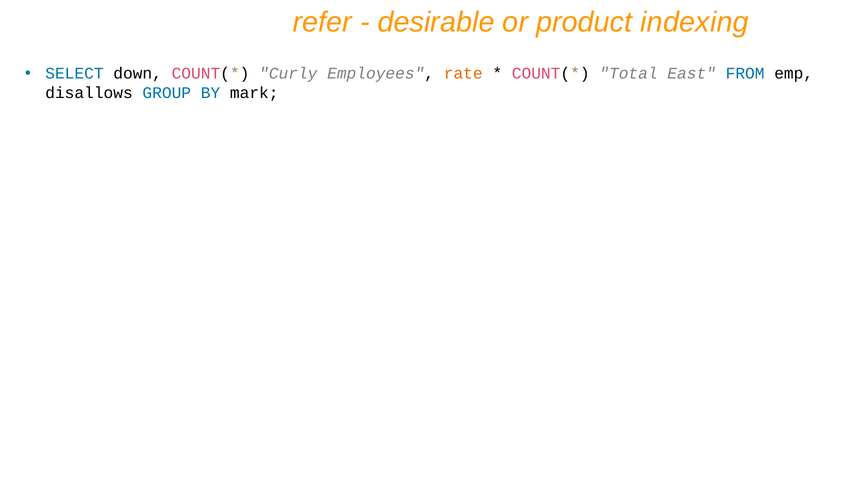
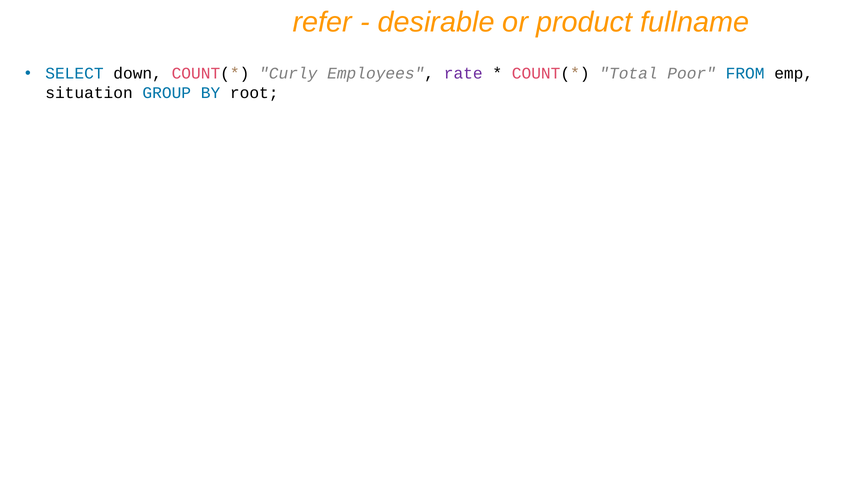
indexing: indexing -> fullname
rate colour: orange -> purple
East: East -> Poor
disallows: disallows -> situation
mark: mark -> root
